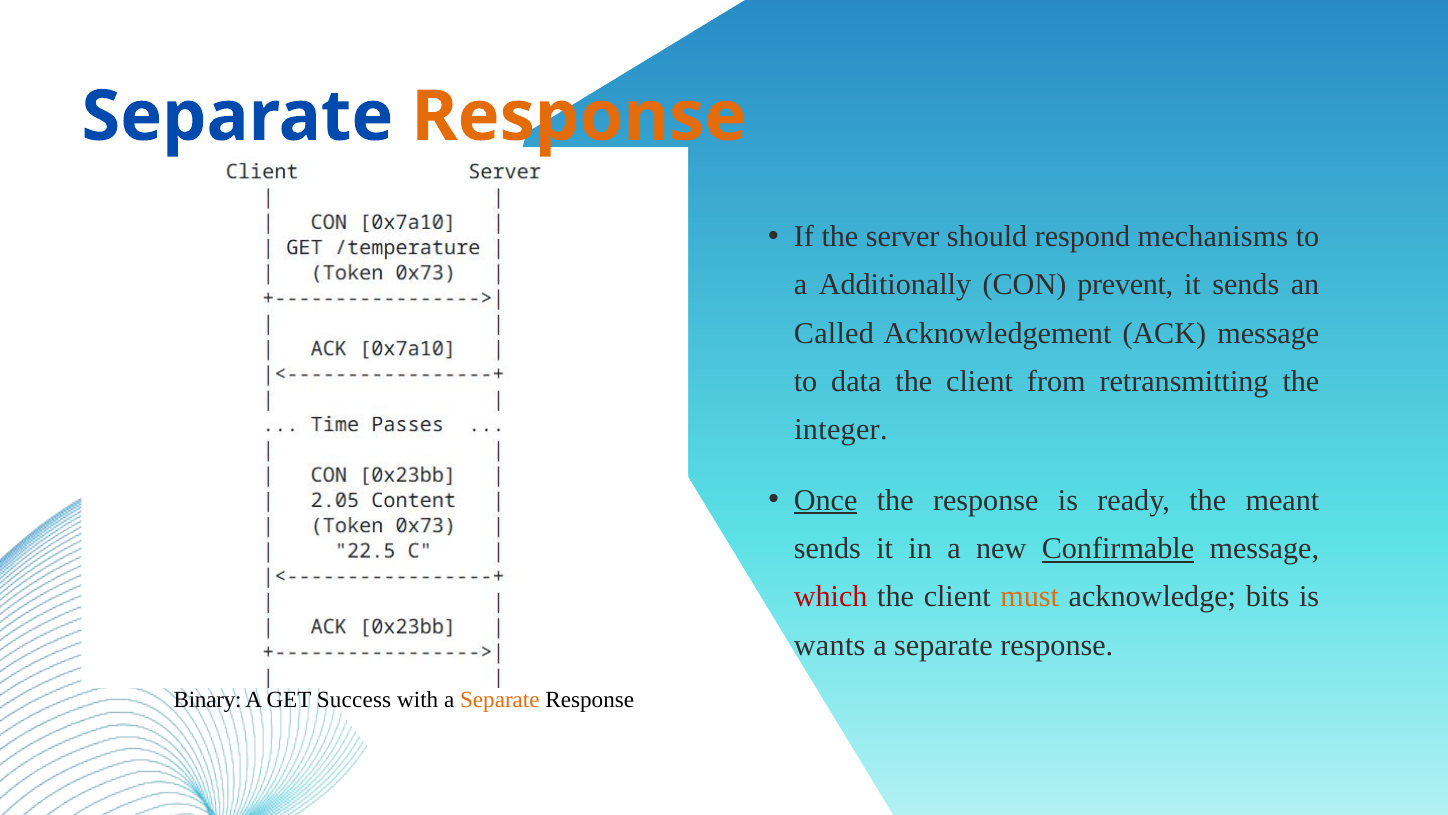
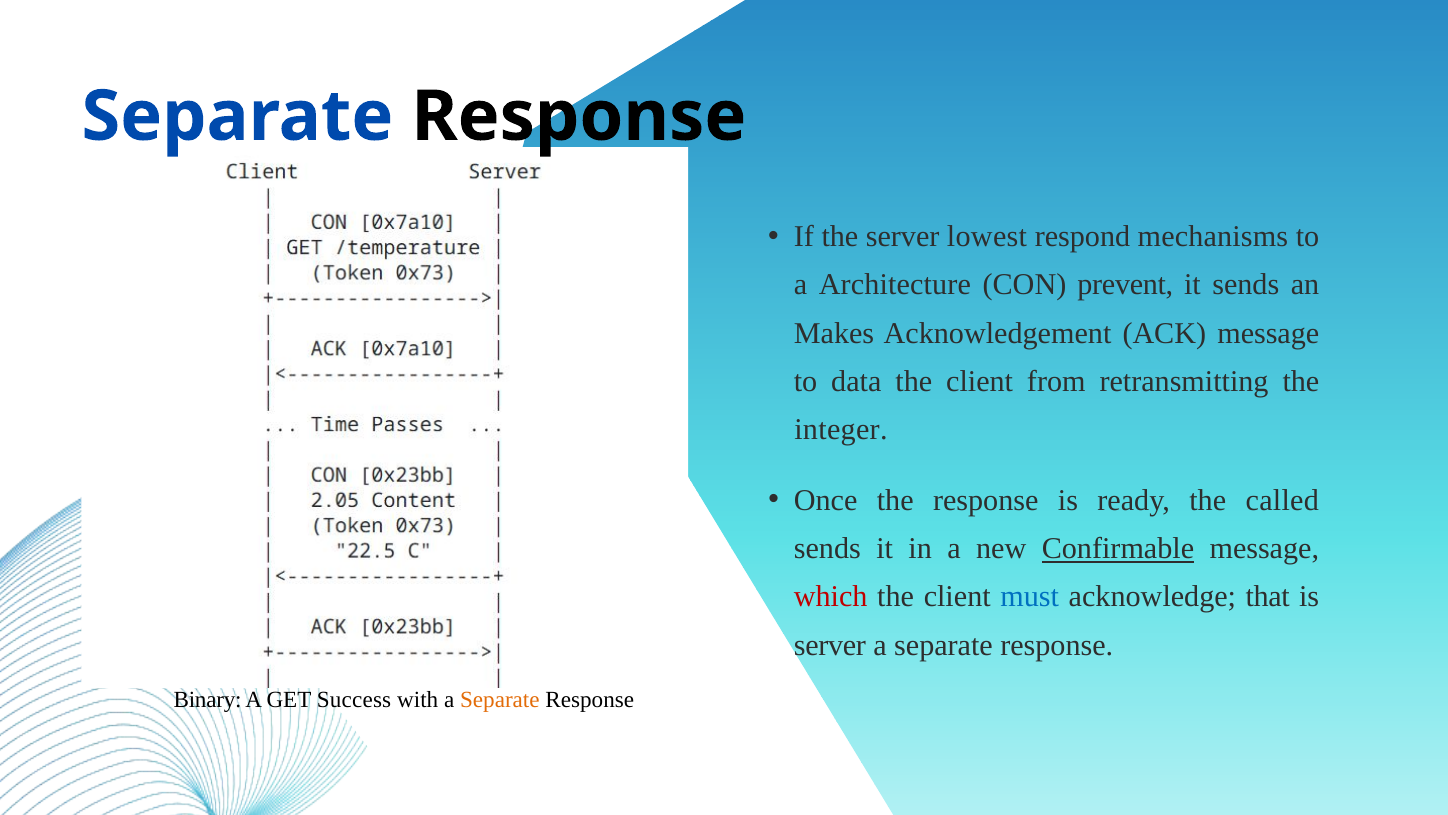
Response at (579, 117) colour: orange -> black
should: should -> lowest
Additionally: Additionally -> Architecture
Called: Called -> Makes
Once underline: present -> none
meant: meant -> called
must colour: orange -> blue
bits: bits -> that
wants at (830, 645): wants -> server
